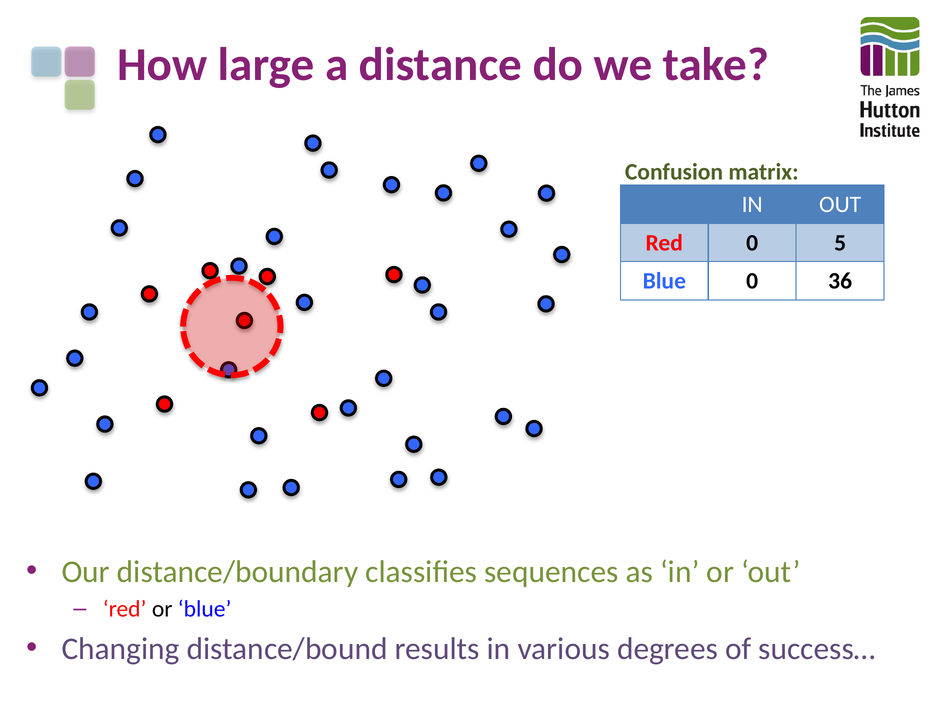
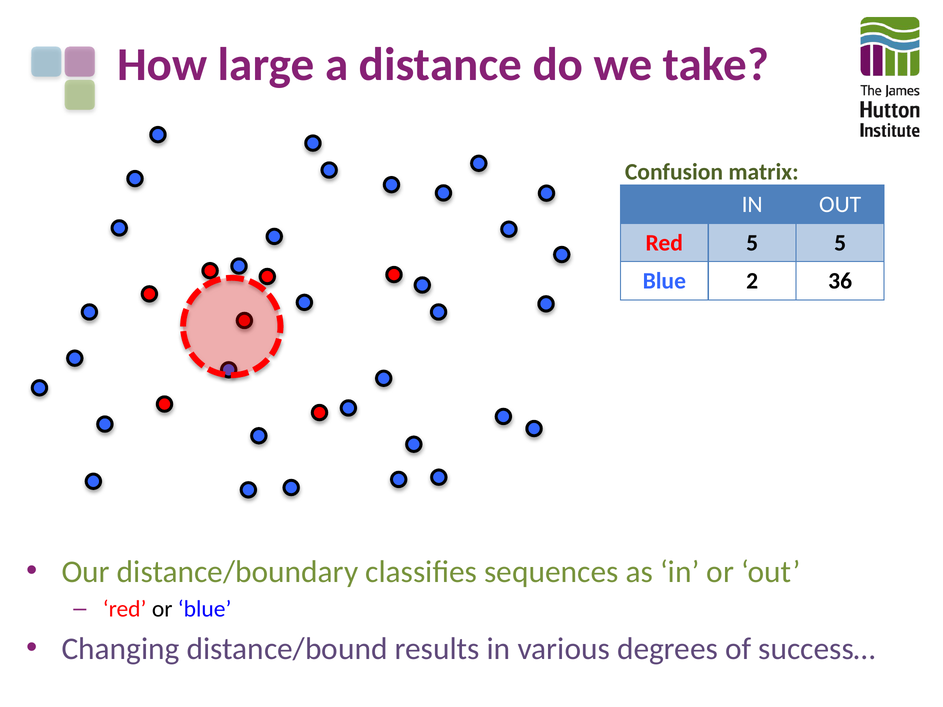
Red 0: 0 -> 5
Blue 0: 0 -> 2
